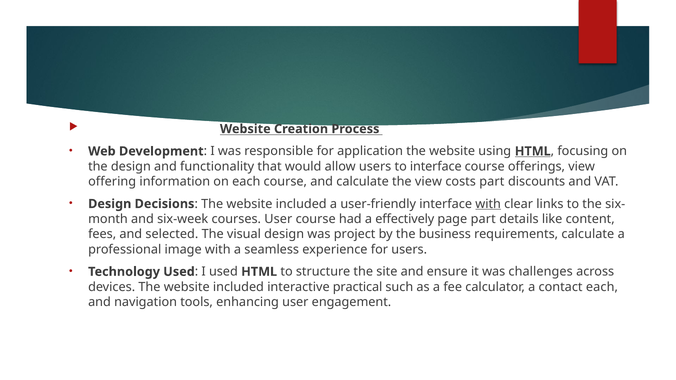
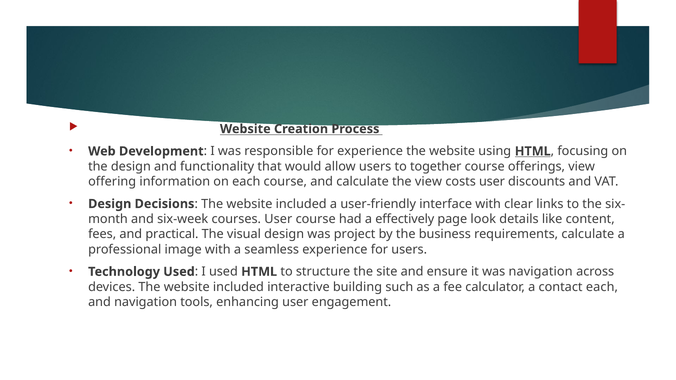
for application: application -> experience
to interface: interface -> together
costs part: part -> user
with at (488, 204) underline: present -> none
page part: part -> look
selected: selected -> practical
was challenges: challenges -> navigation
practical: practical -> building
